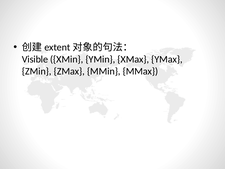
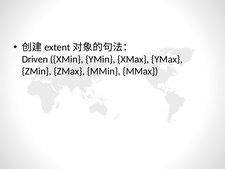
Visible: Visible -> Driven
